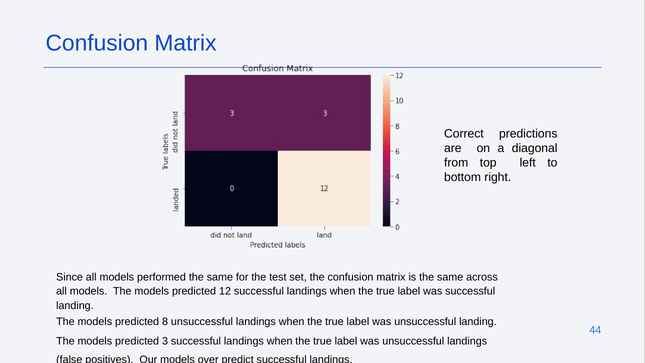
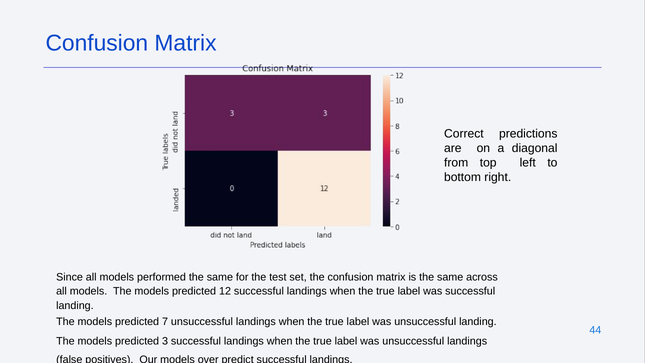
8: 8 -> 7
